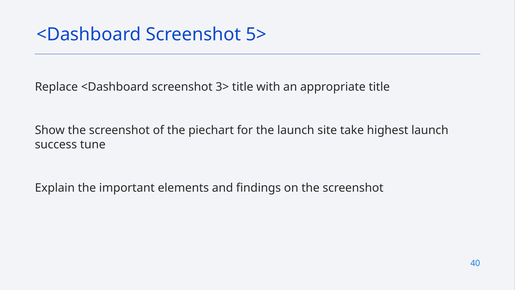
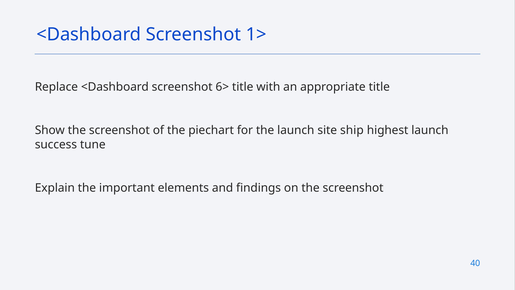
5>: 5> -> 1>
3>: 3> -> 6>
take: take -> ship
